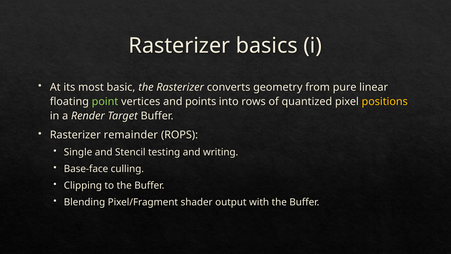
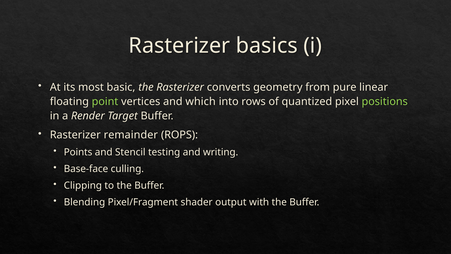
points: points -> which
positions colour: yellow -> light green
Single: Single -> Points
